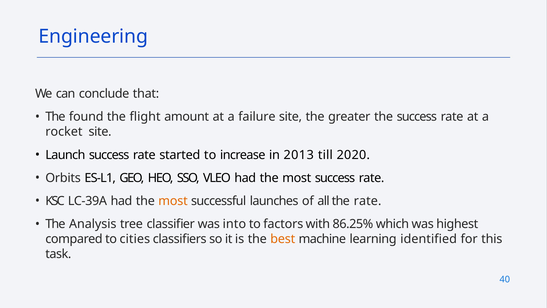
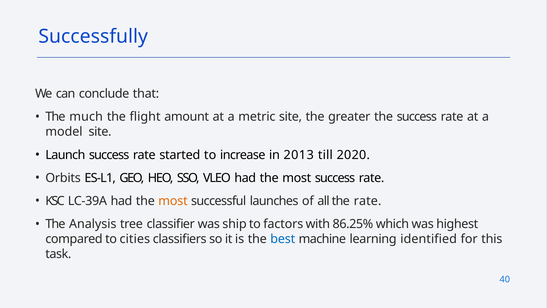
Engineering: Engineering -> Successfully
found: found -> much
failure: failure -> metric
rocket: rocket -> model
into: into -> ship
best colour: orange -> blue
